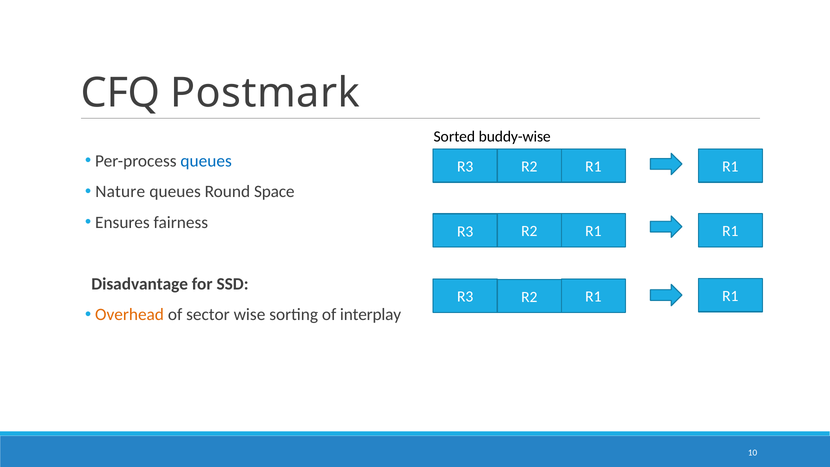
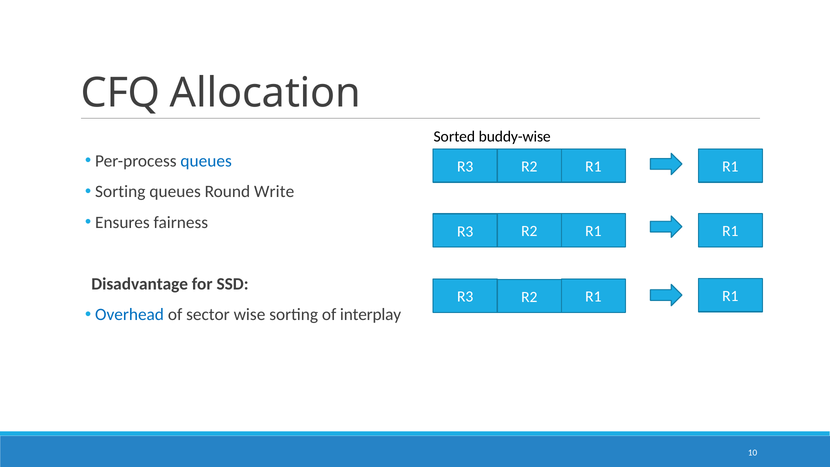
Postmark: Postmark -> Allocation
Nature at (120, 192): Nature -> Sorting
Space: Space -> Write
Overhead colour: orange -> blue
